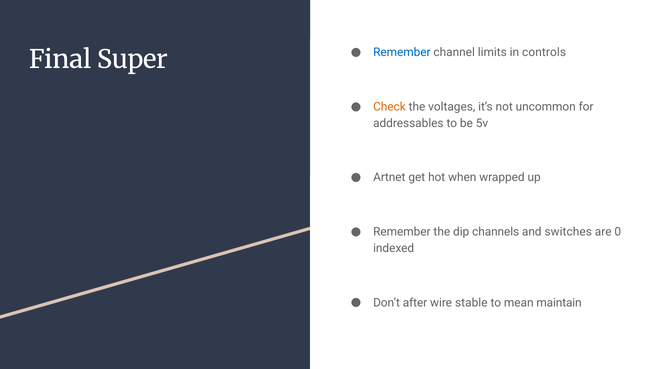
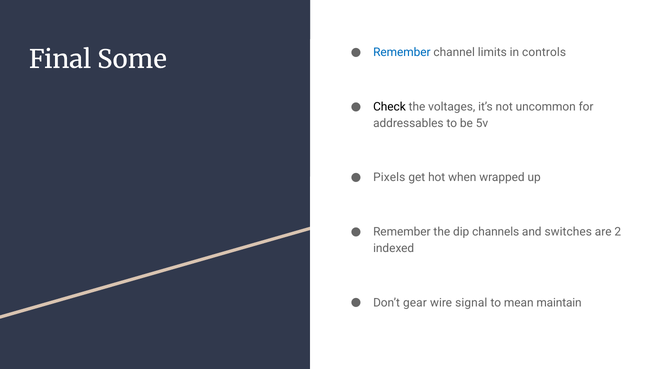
Super: Super -> Some
Check colour: orange -> black
Artnet: Artnet -> Pixels
0: 0 -> 2
after: after -> gear
stable: stable -> signal
